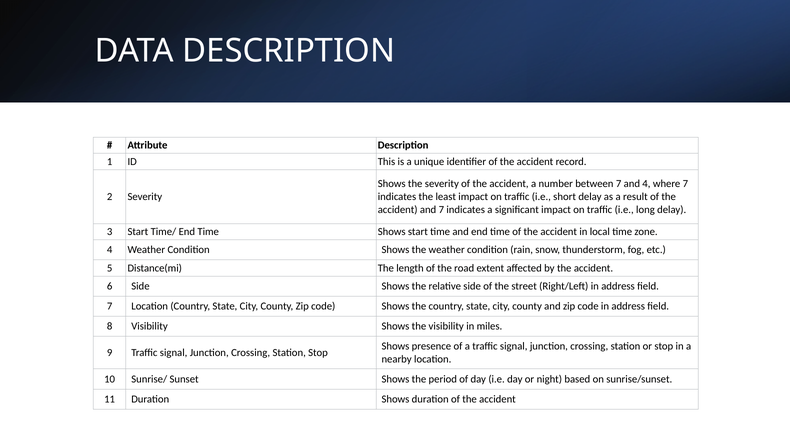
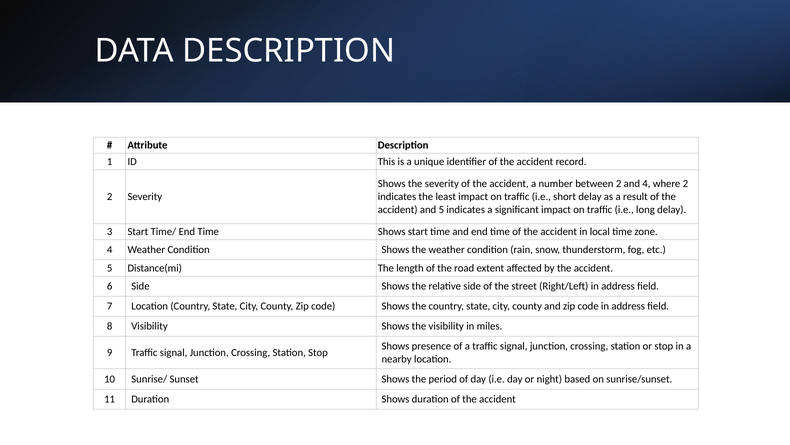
between 7: 7 -> 2
where 7: 7 -> 2
and 7: 7 -> 5
